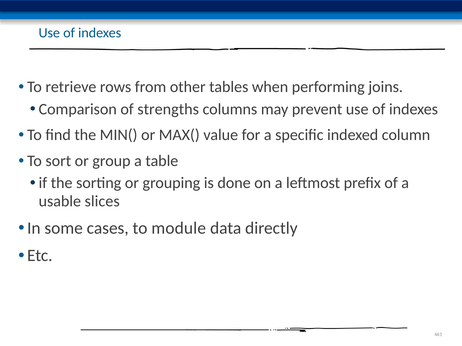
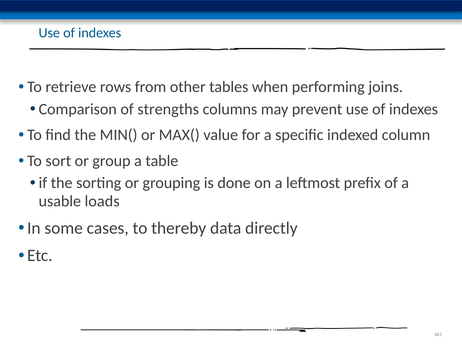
slices: slices -> loads
module: module -> thereby
